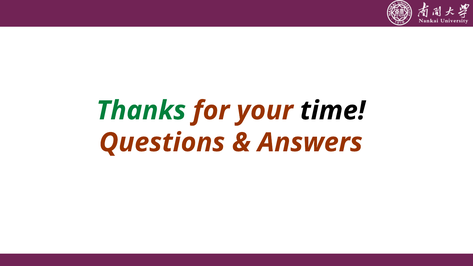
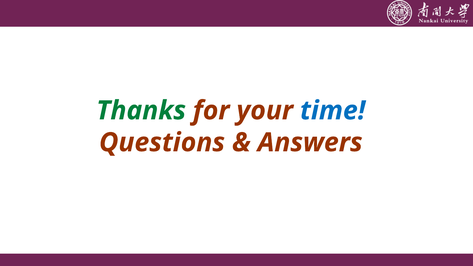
time colour: black -> blue
